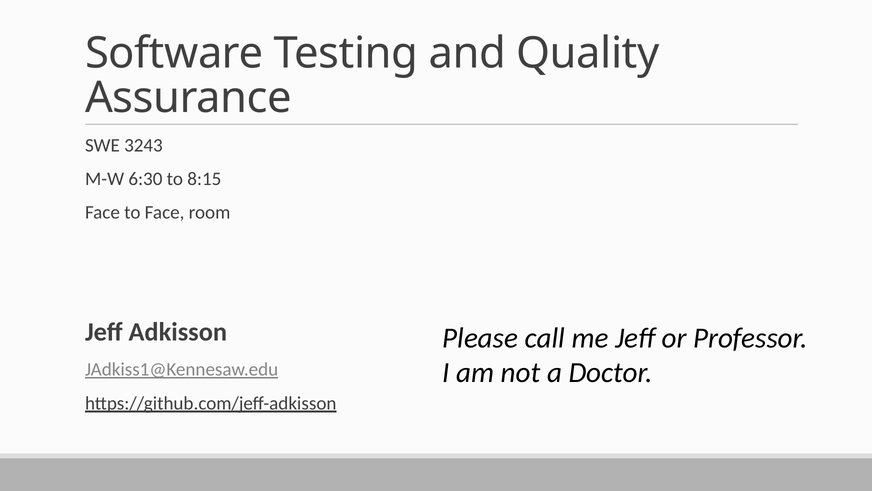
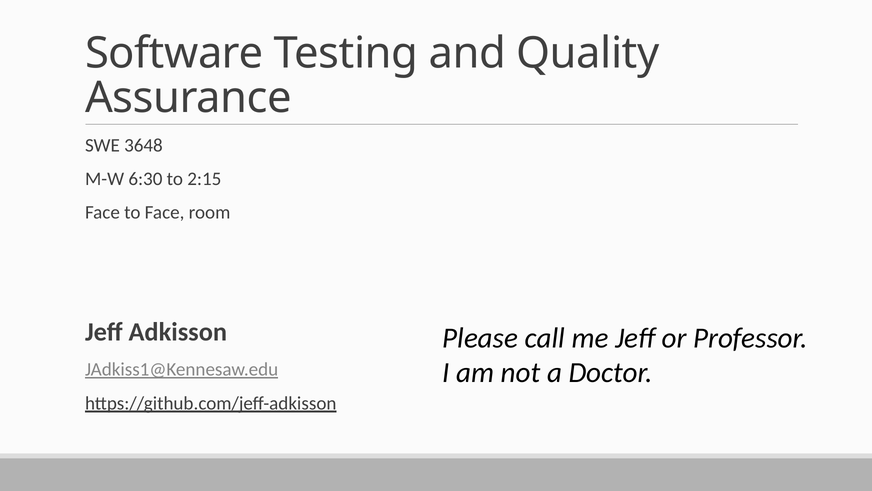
3243: 3243 -> 3648
8:15: 8:15 -> 2:15
